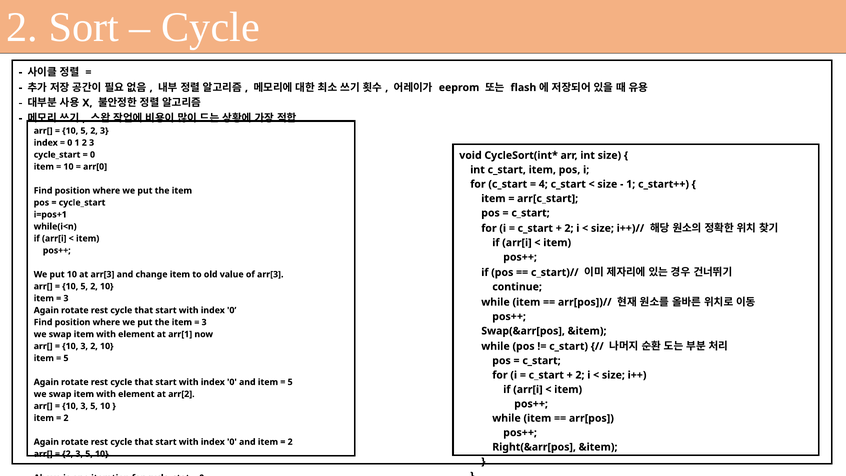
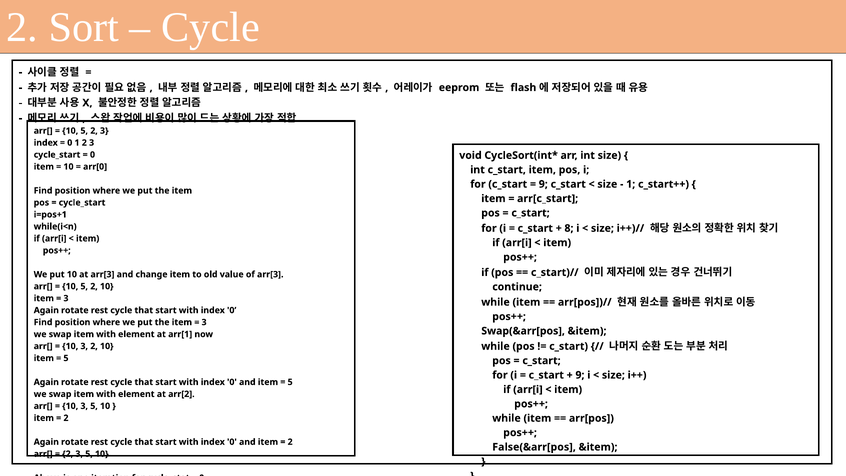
4 at (543, 184): 4 -> 9
2 at (569, 228): 2 -> 8
2 at (580, 375): 2 -> 9
Right(&arr[pos: Right(&arr[pos -> False(&arr[pos
